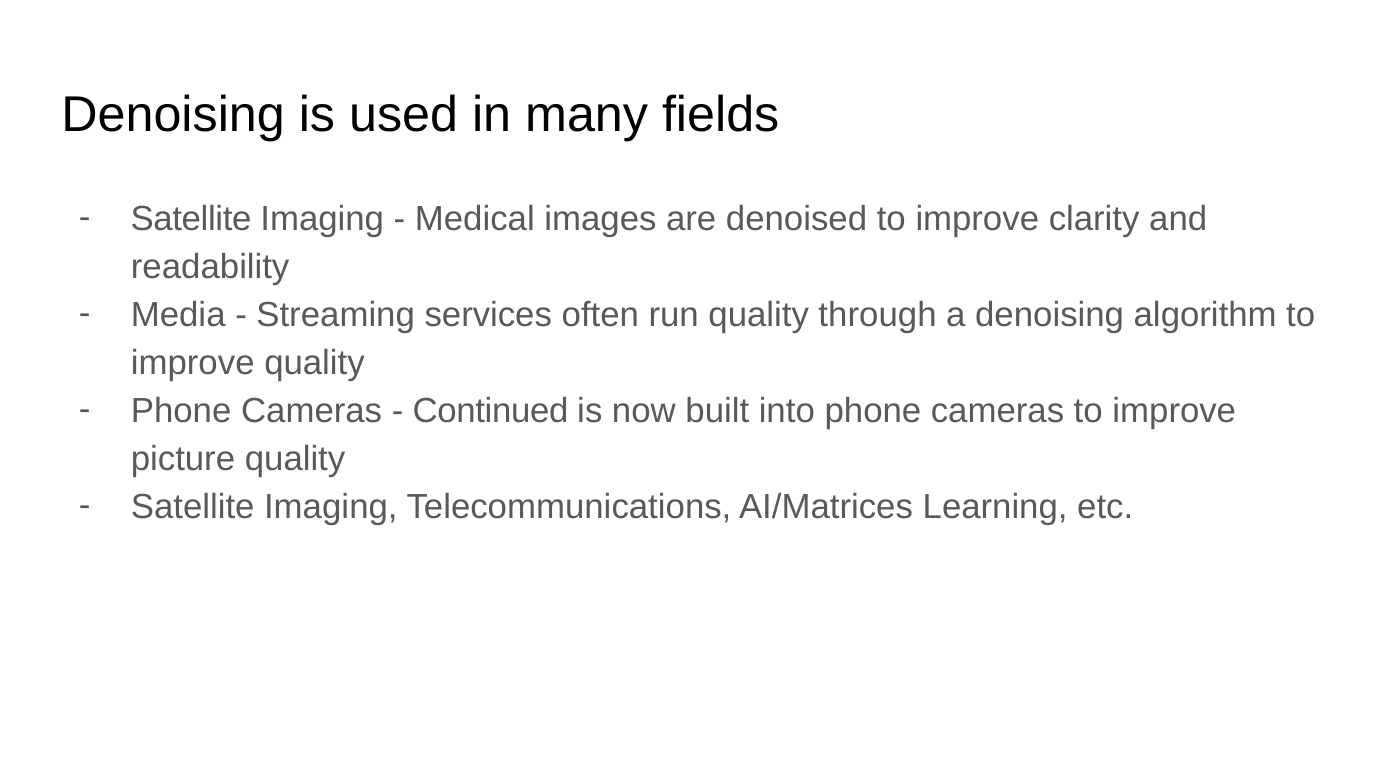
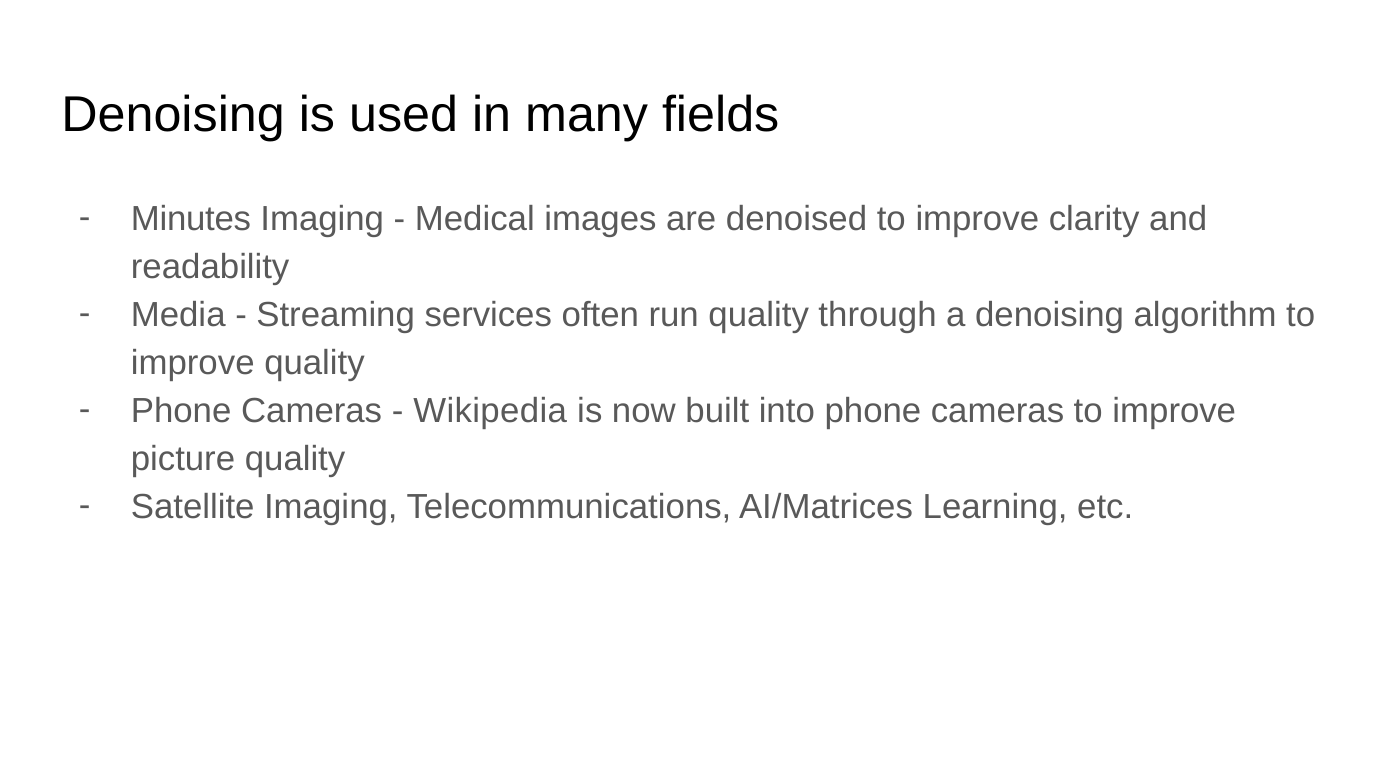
Satellite at (191, 219): Satellite -> Minutes
Continued: Continued -> Wikipedia
